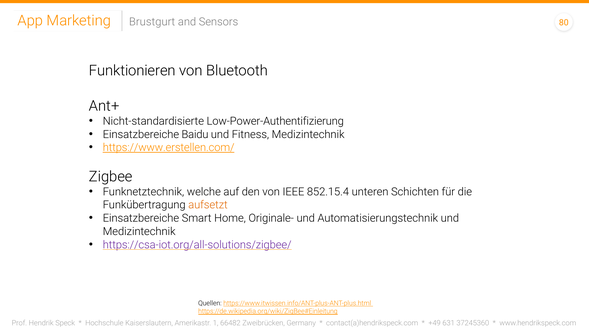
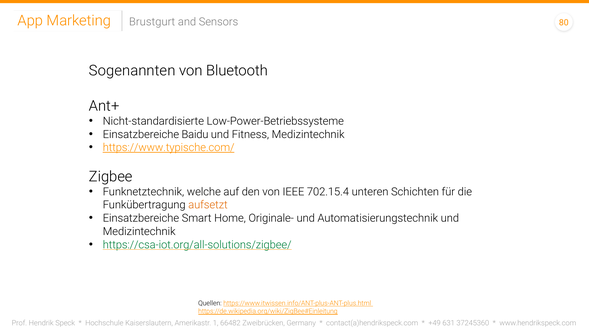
Funktionieren: Funktionieren -> Sogenannten
Low-Power-Authentifizierung: Low-Power-Authentifizierung -> Low-Power-Betriebssysteme
https://www.erstellen.com/: https://www.erstellen.com/ -> https://www.typische.com/
852.15.4: 852.15.4 -> 702.15.4
https://csa-iot.org/all-solutions/zigbee/ colour: purple -> green
